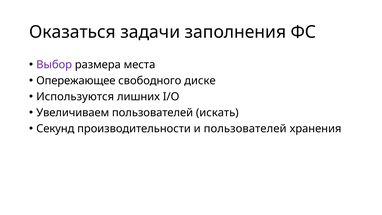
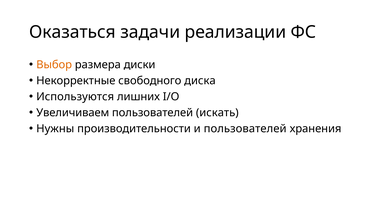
заполнения: заполнения -> реализации
Выбор colour: purple -> orange
места: места -> диски
Опережающее: Опережающее -> Некорректные
диске: диске -> диска
Секунд: Секунд -> Нужны
